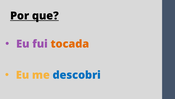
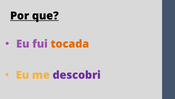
descobri colour: blue -> purple
